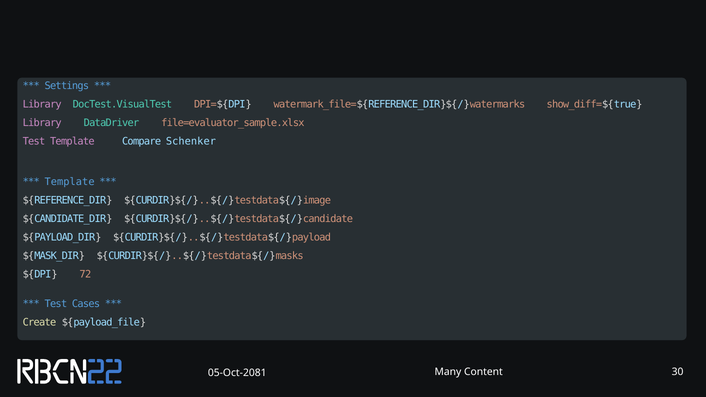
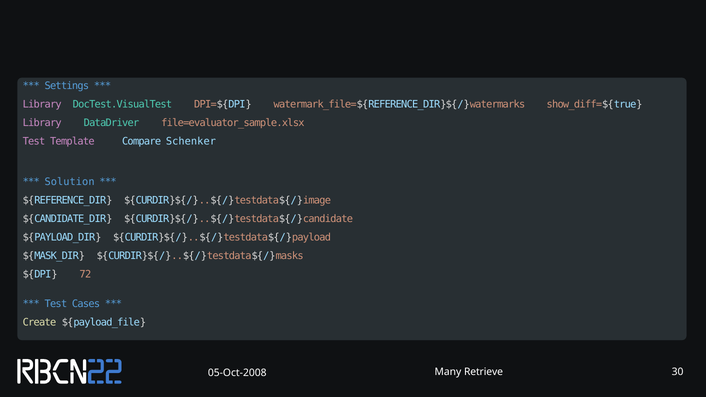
Template at (70, 182): Template -> Solution
Content: Content -> Retrieve
05-Oct-2081: 05-Oct-2081 -> 05-Oct-2008
